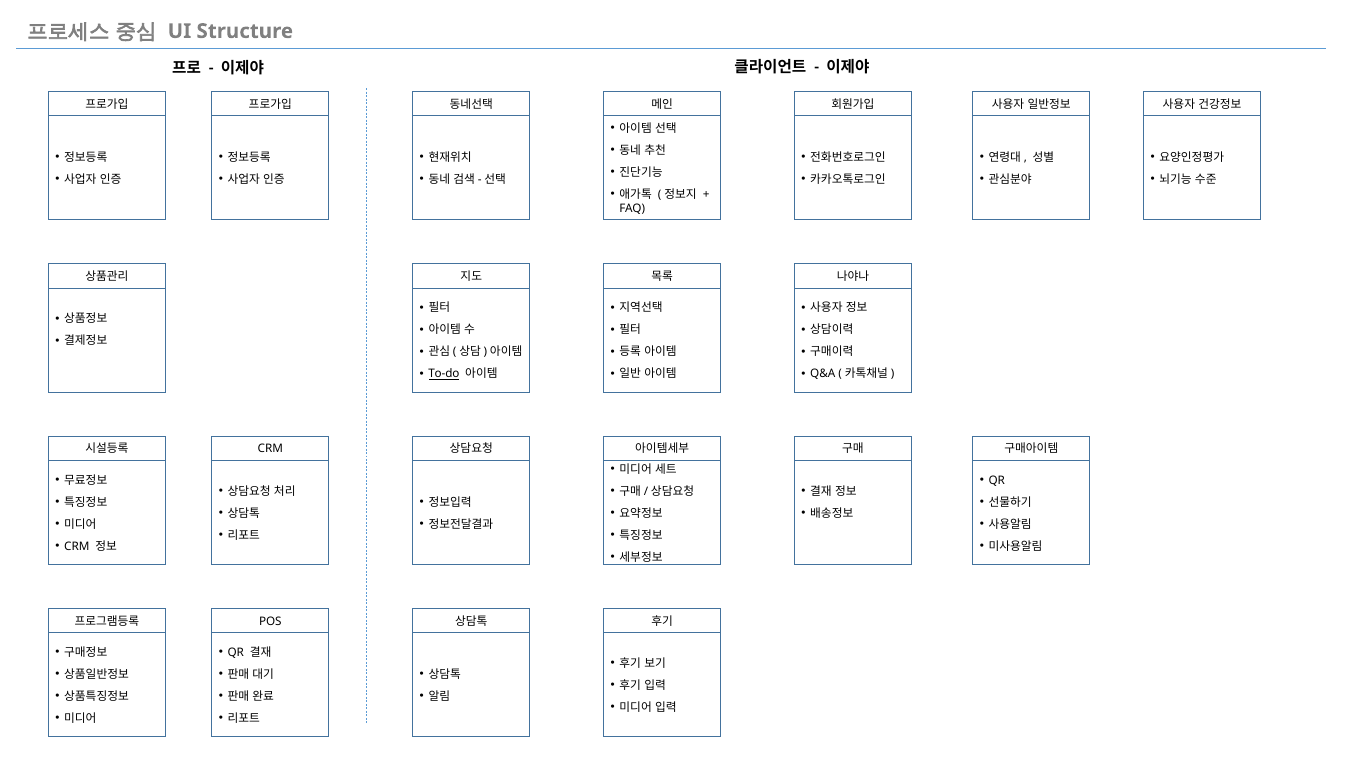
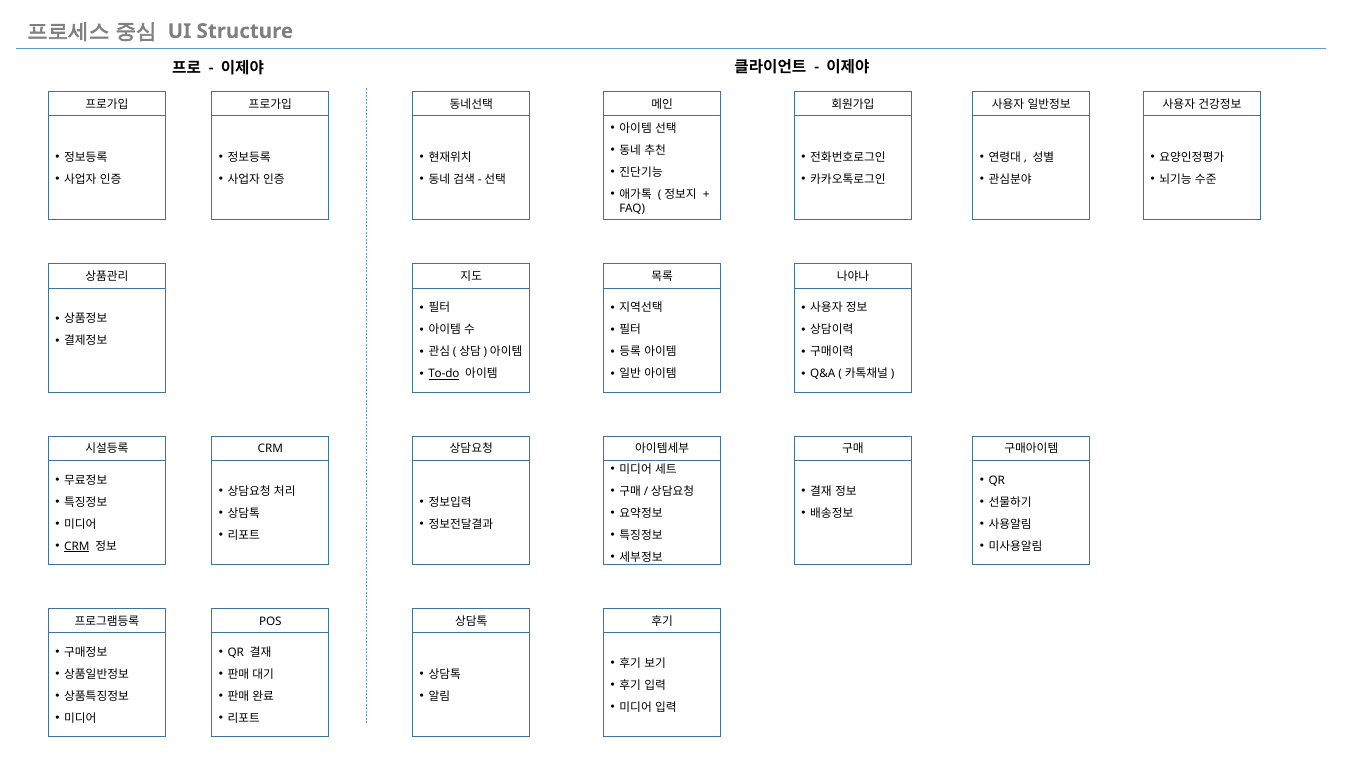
CRM at (77, 546) underline: none -> present
